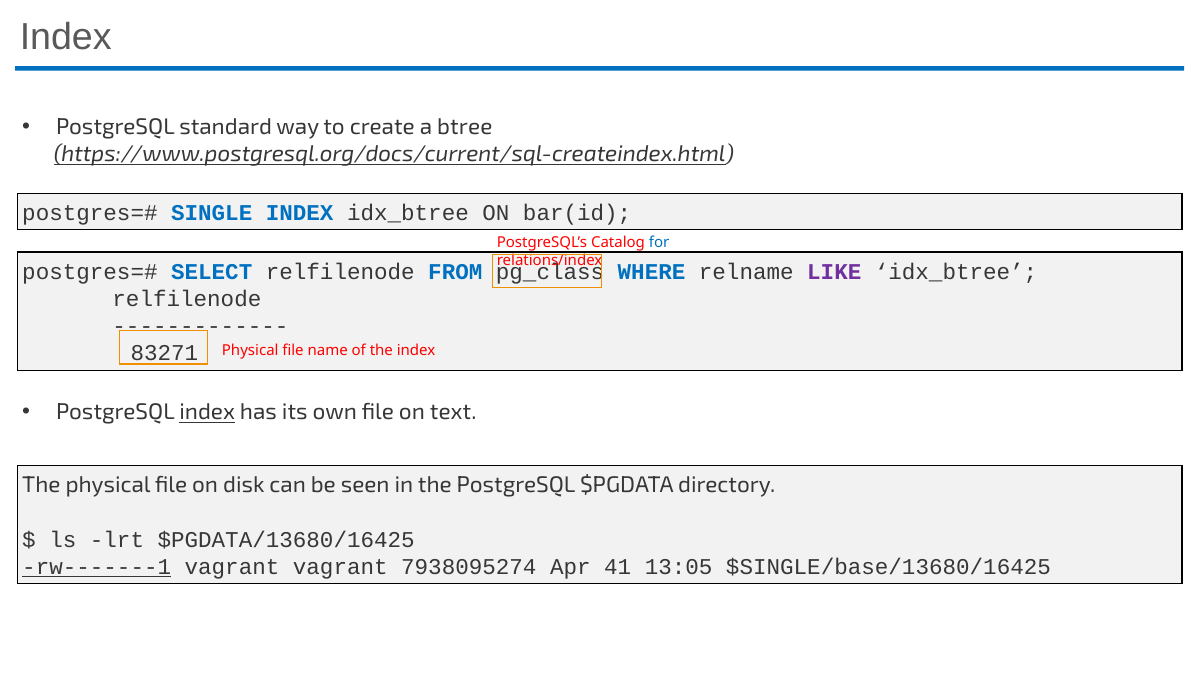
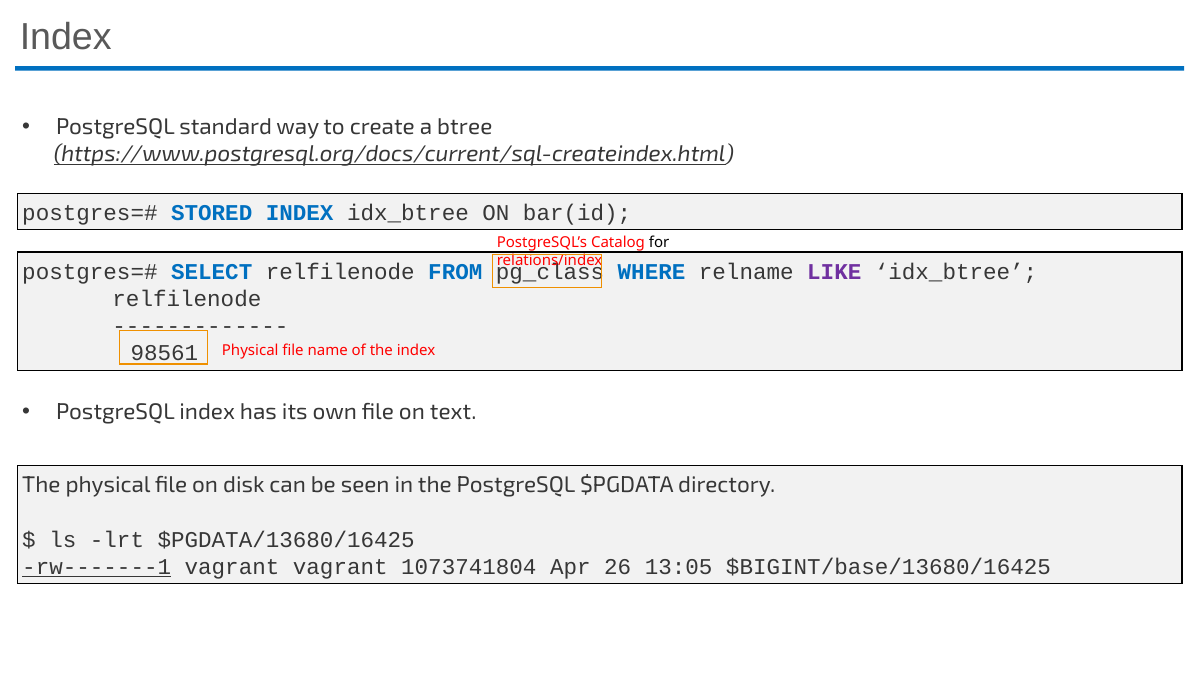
SINGLE: SINGLE -> STORED
for colour: blue -> black
83271: 83271 -> 98561
index at (207, 412) underline: present -> none
7938095274: 7938095274 -> 1073741804
41: 41 -> 26
$SINGLE/base/13680/16425: $SINGLE/base/13680/16425 -> $BIGINT/base/13680/16425
